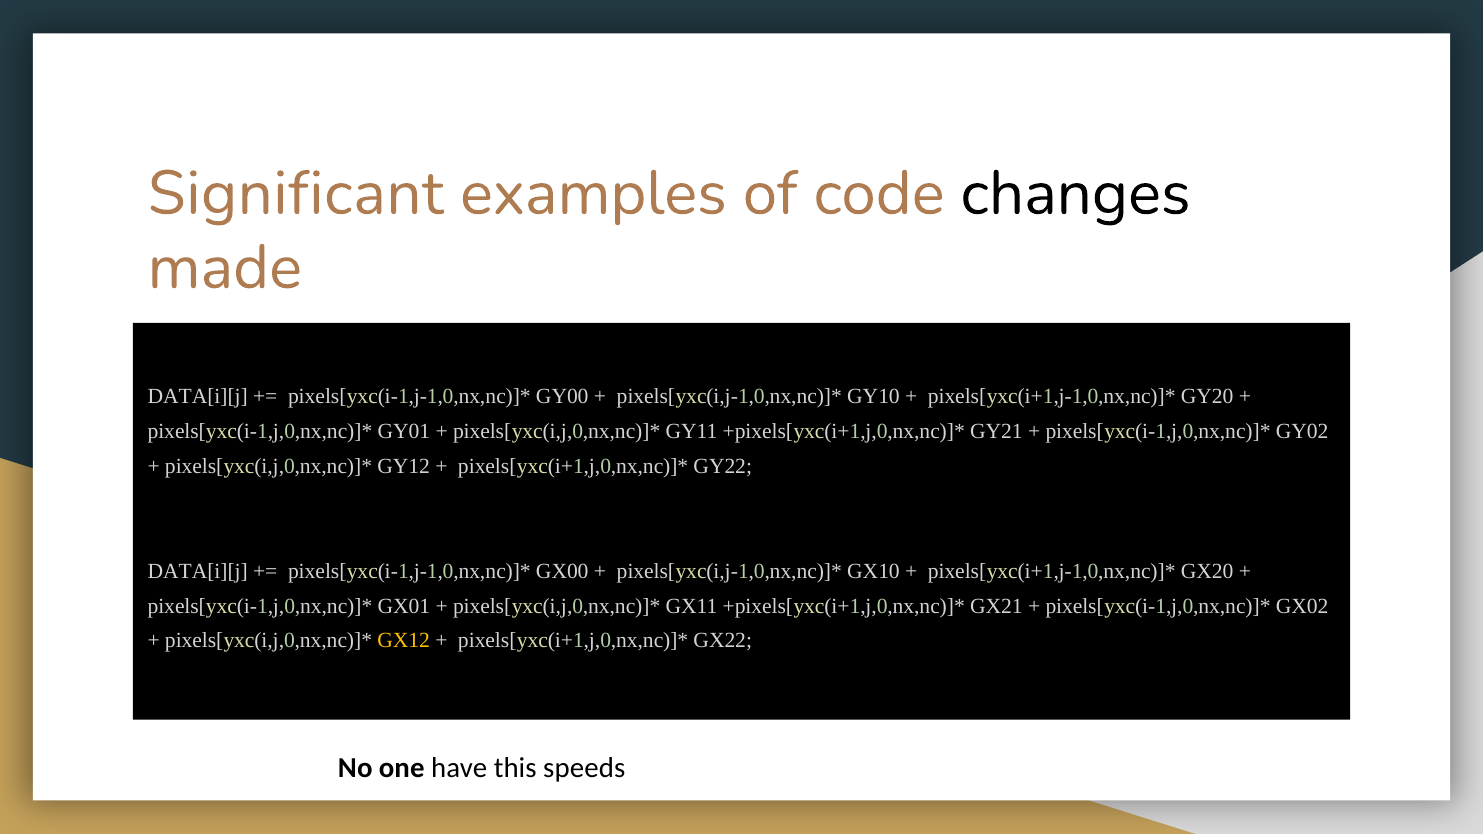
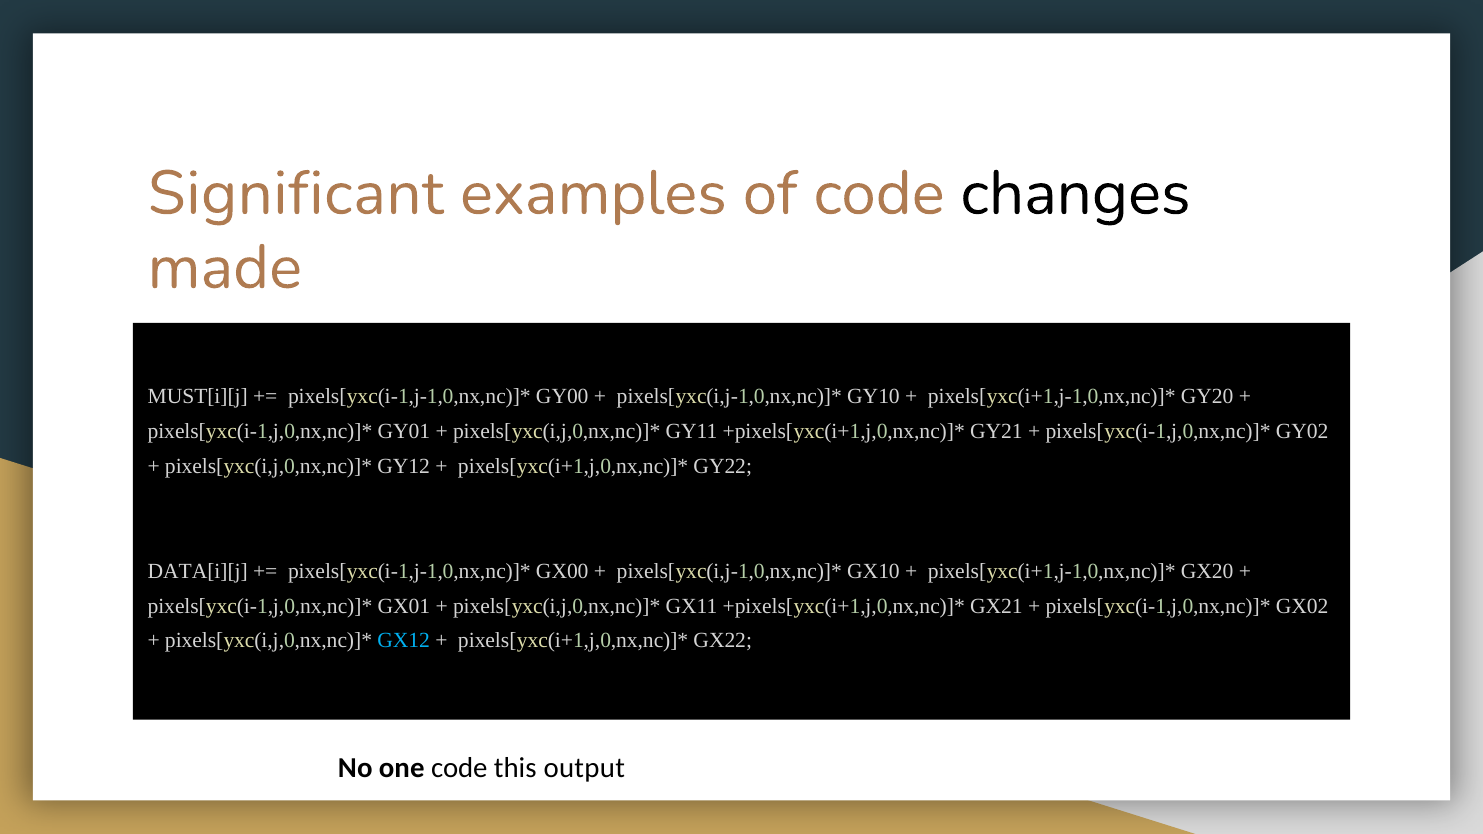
DATA[i][j at (198, 396): DATA[i][j -> MUST[i][j
GX12 colour: yellow -> light blue
one have: have -> code
speeds: speeds -> output
